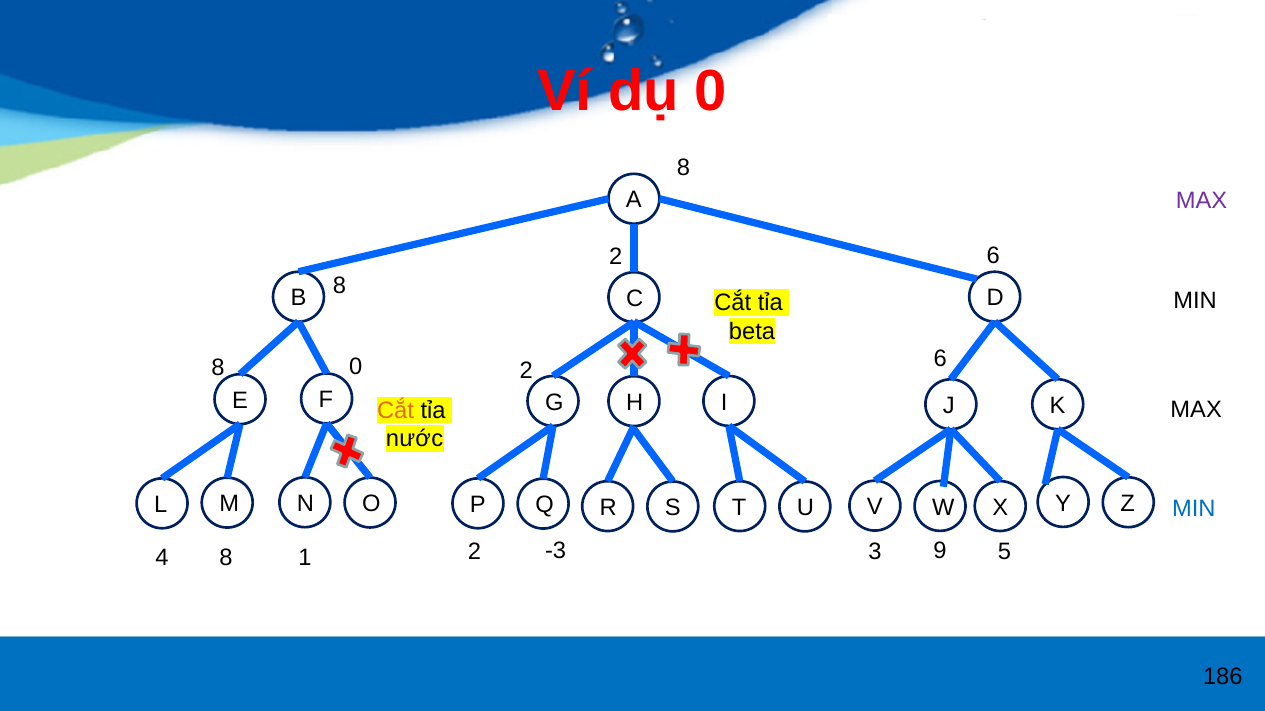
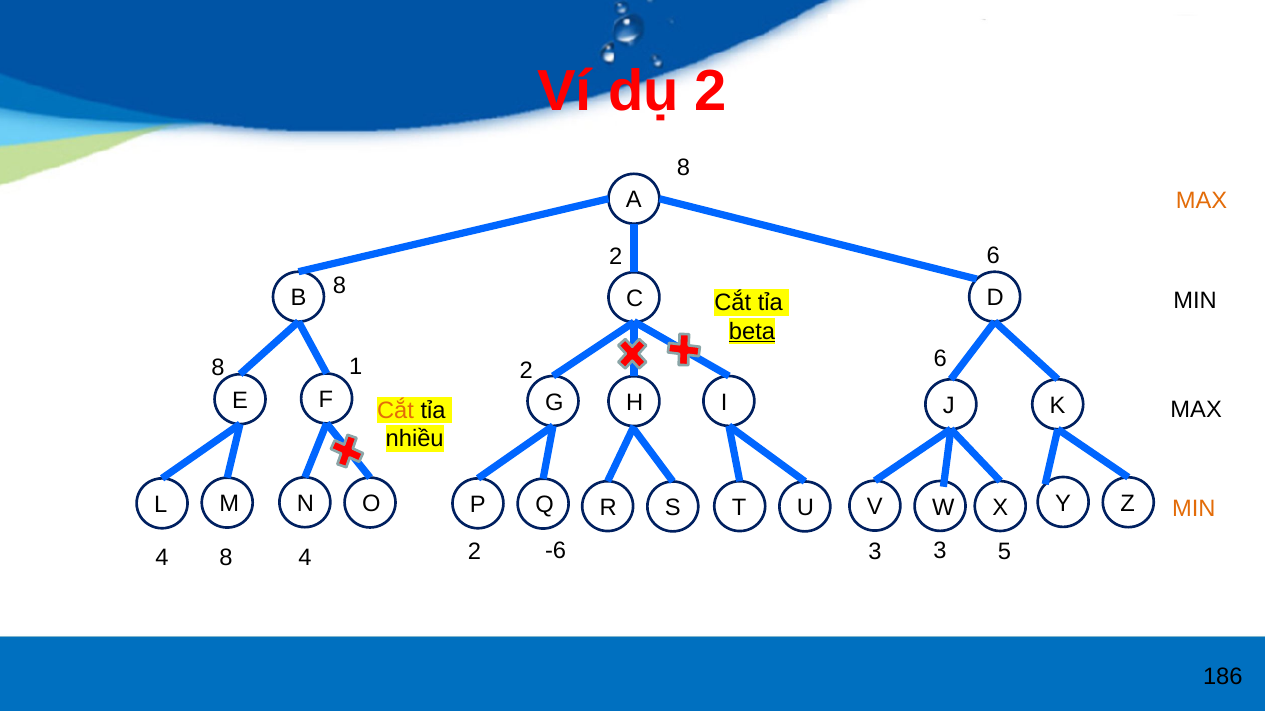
dụ 0: 0 -> 2
MAX at (1202, 201) colour: purple -> orange
beta underline: none -> present
8 0: 0 -> 1
nước: nước -> nhiều
MIN at (1194, 509) colour: blue -> orange
3 9: 9 -> 3
8 1: 1 -> 4
-3: -3 -> -6
